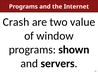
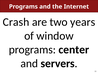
value: value -> years
shown: shown -> center
